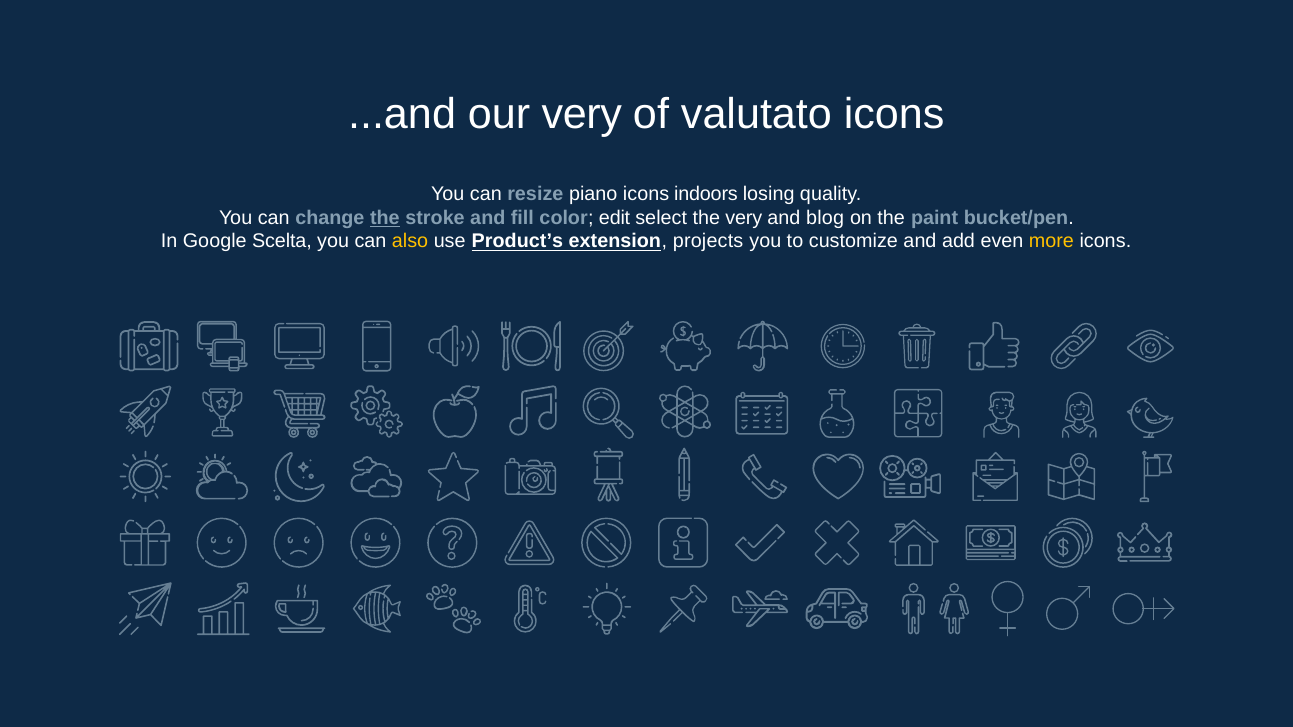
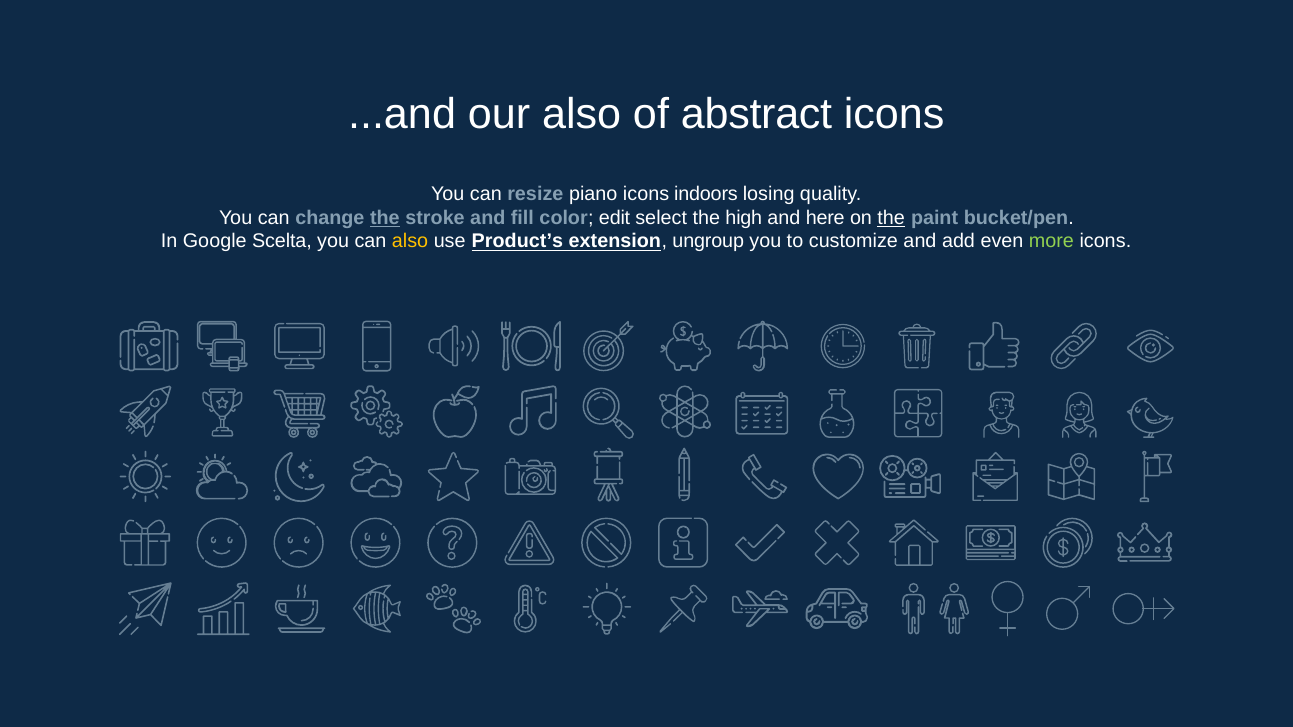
our very: very -> also
valutato: valutato -> abstract
the very: very -> high
blog: blog -> here
the at (891, 218) underline: none -> present
projects: projects -> ungroup
more colour: yellow -> light green
